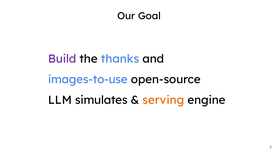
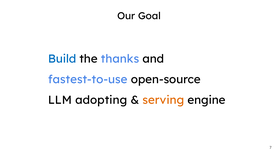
Build colour: purple -> blue
images-to-use: images-to-use -> fastest-to-use
simulates: simulates -> adopting
